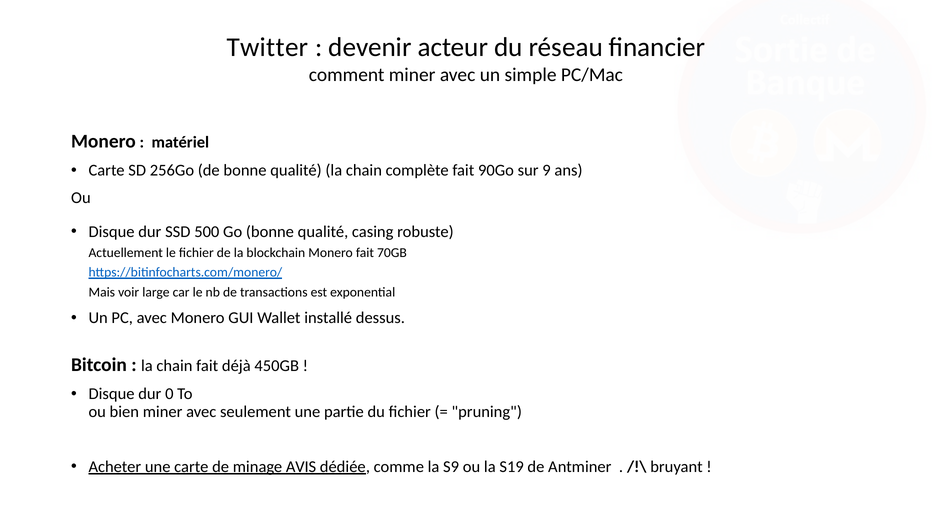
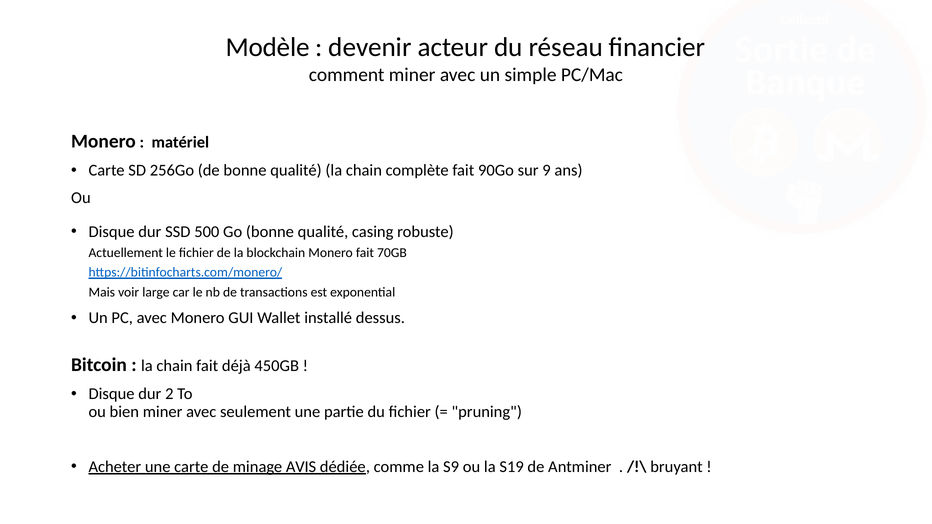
Twitter: Twitter -> Modèle
0: 0 -> 2
